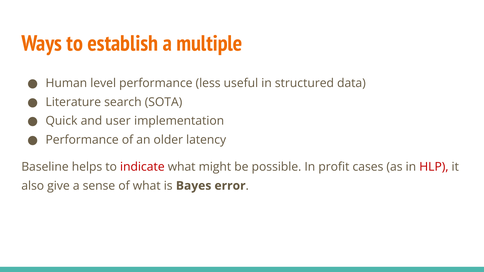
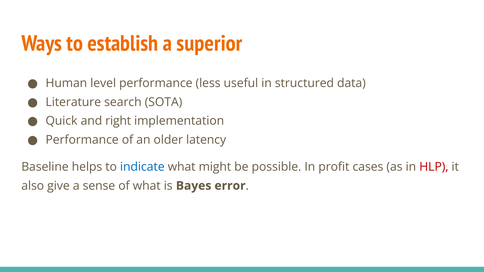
multiple: multiple -> superior
user: user -> right
indicate colour: red -> blue
